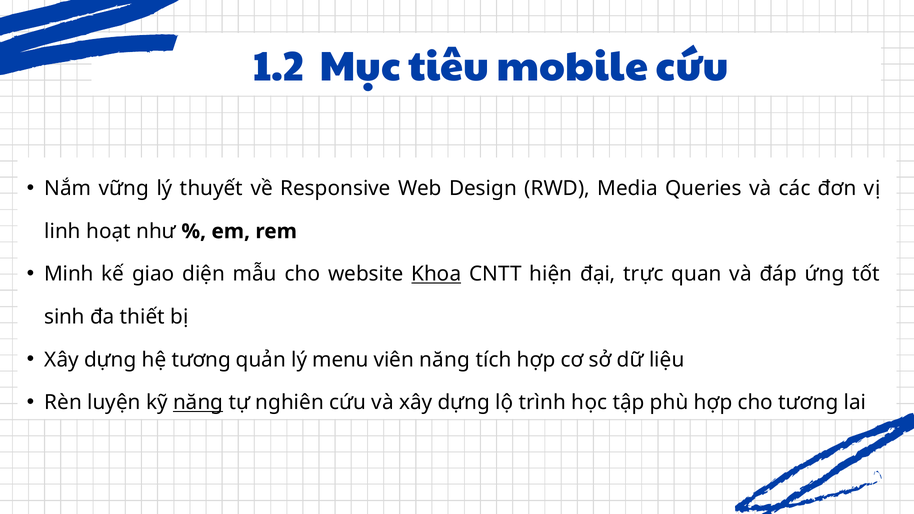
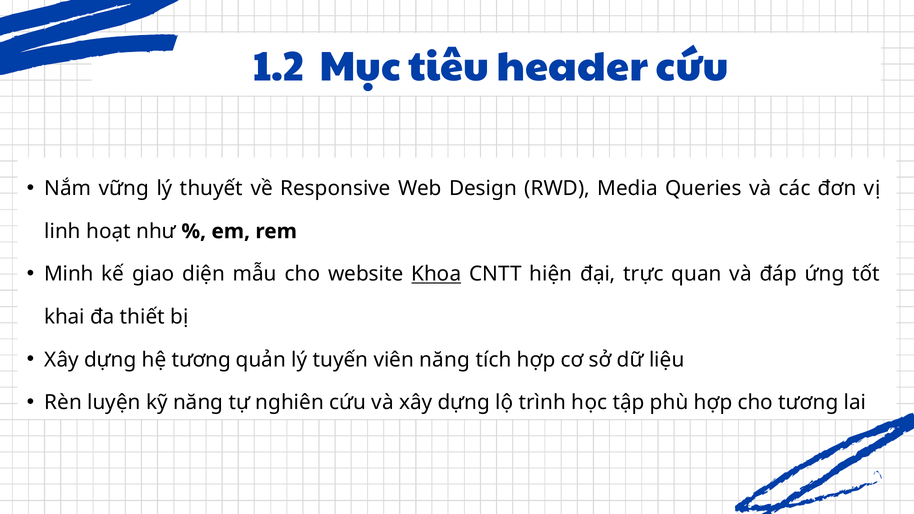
mobile: mobile -> header
sinh: sinh -> khai
menu: menu -> tuyến
năng at (198, 403) underline: present -> none
